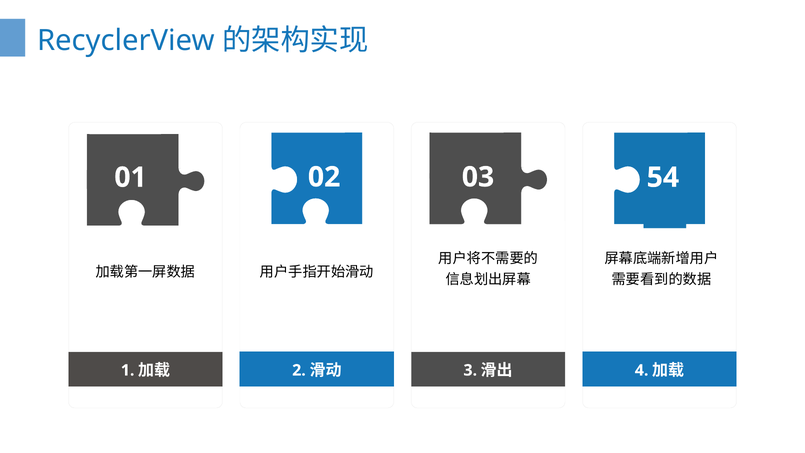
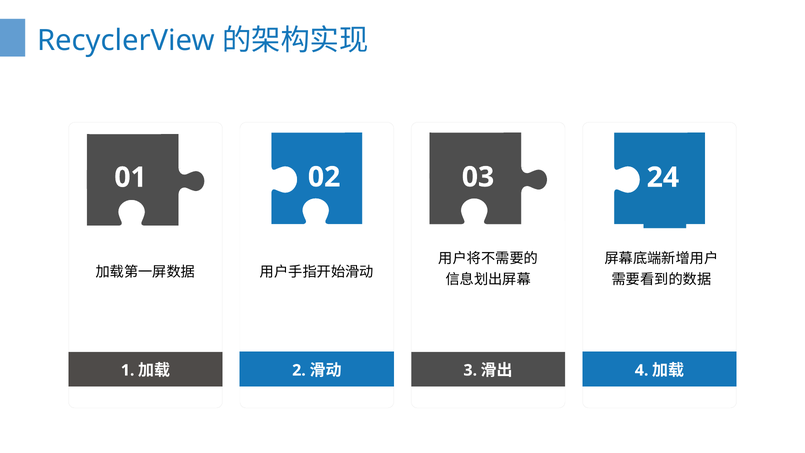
54: 54 -> 24
